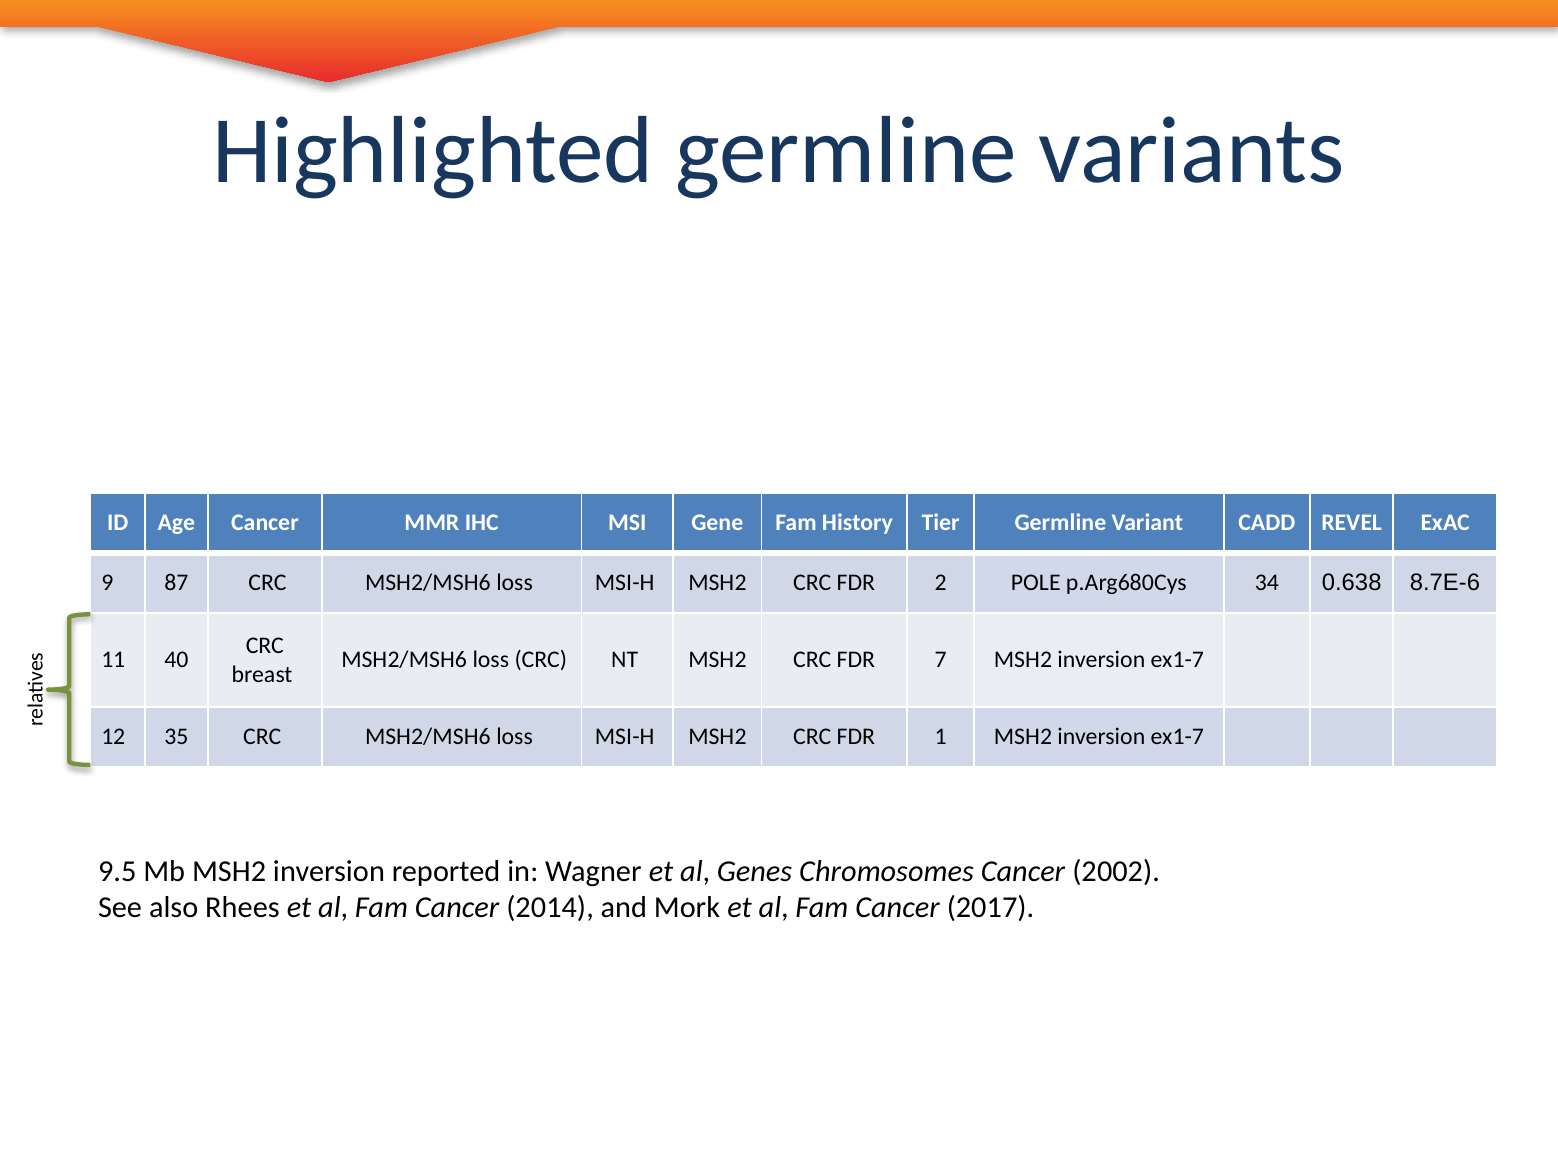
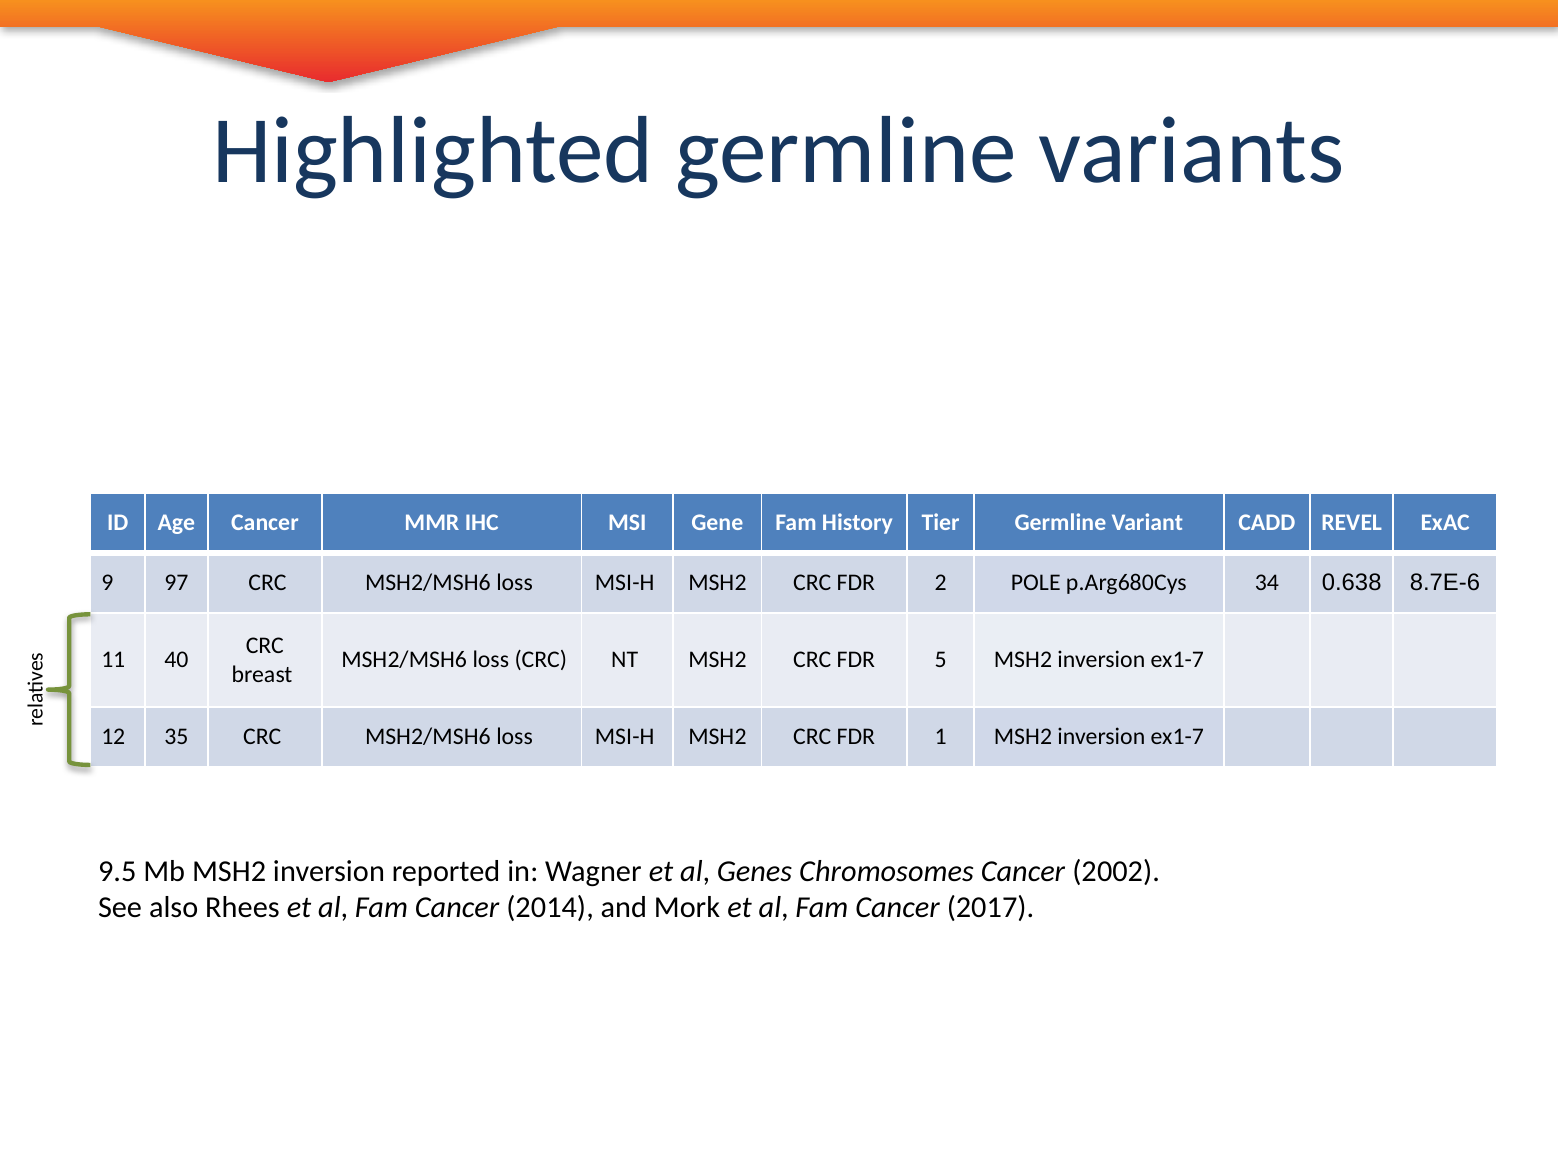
87: 87 -> 97
7: 7 -> 5
